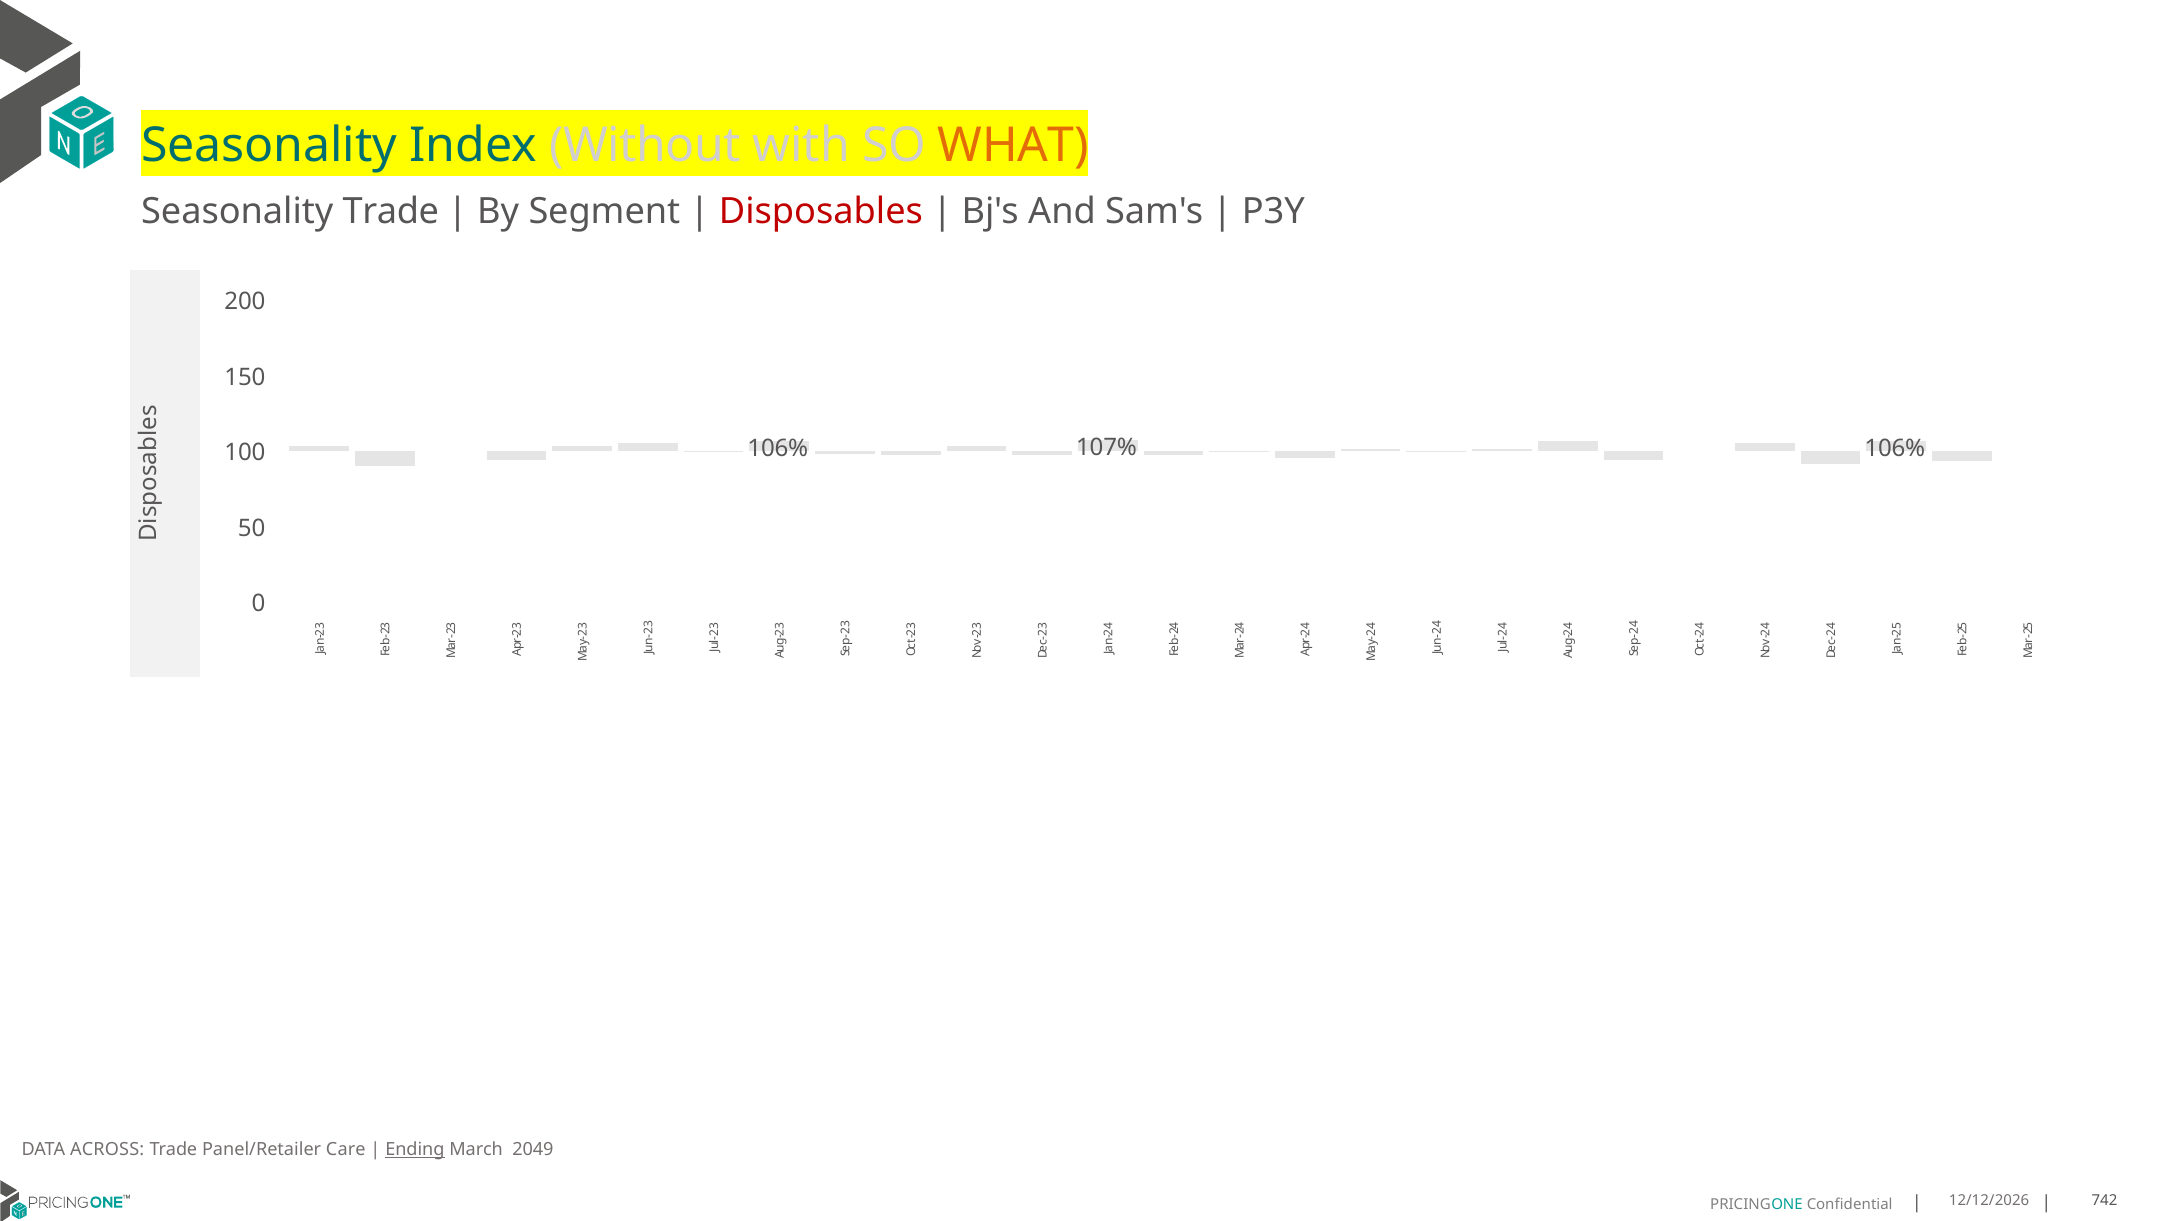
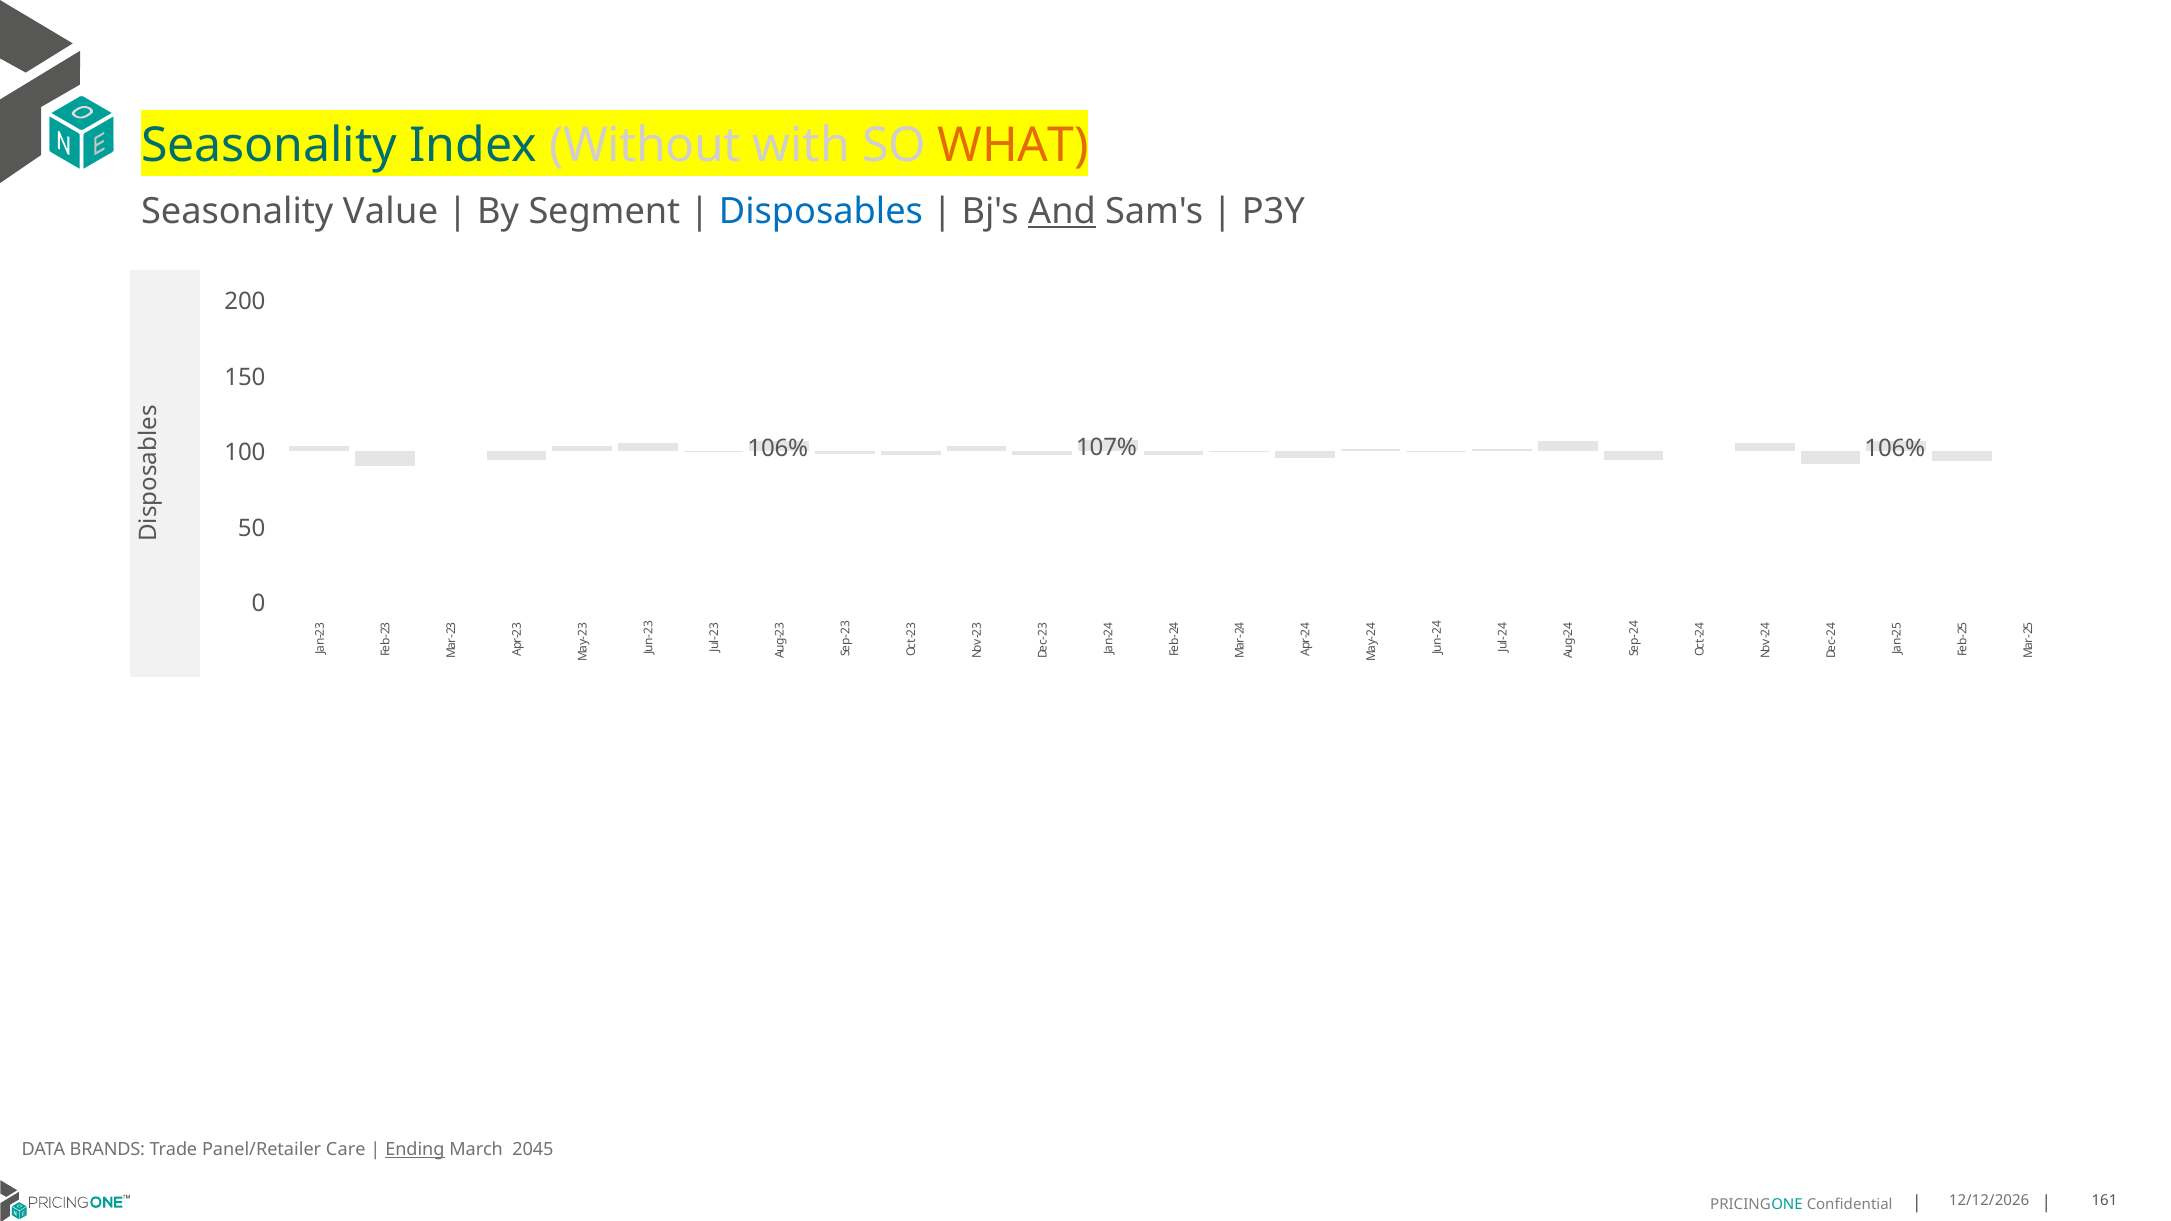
Seasonality Trade: Trade -> Value
Disposables colour: red -> blue
And underline: none -> present
ACROSS: ACROSS -> BRANDS
2049: 2049 -> 2045
742: 742 -> 161
